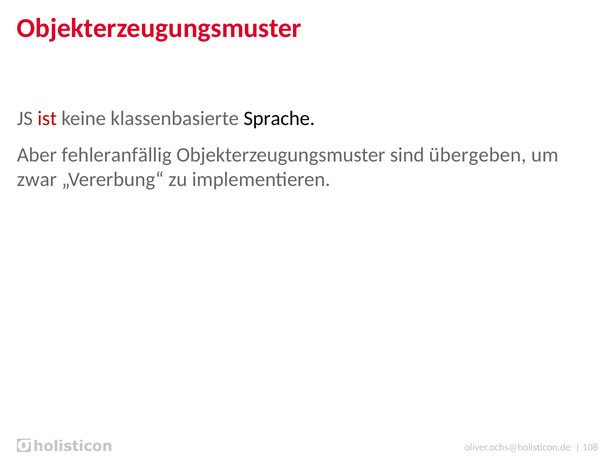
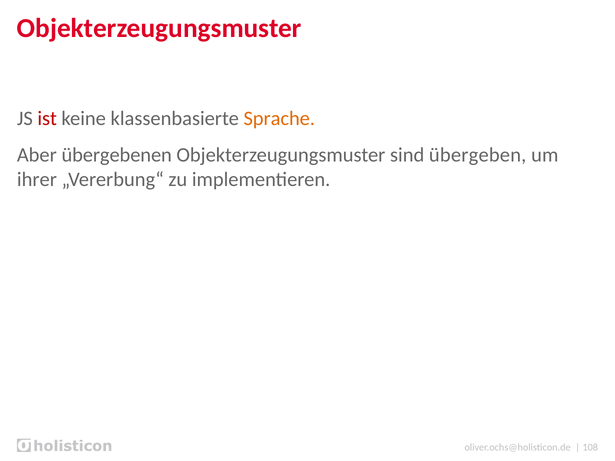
Sprache colour: black -> orange
fehleranfällig: fehleranfällig -> übergebenen
zwar: zwar -> ihrer
